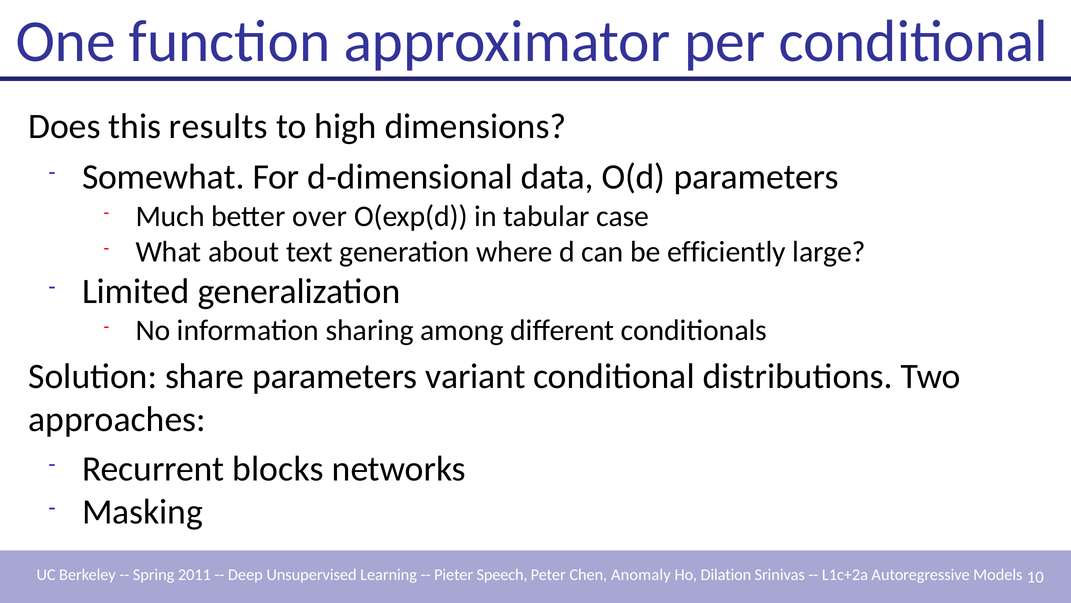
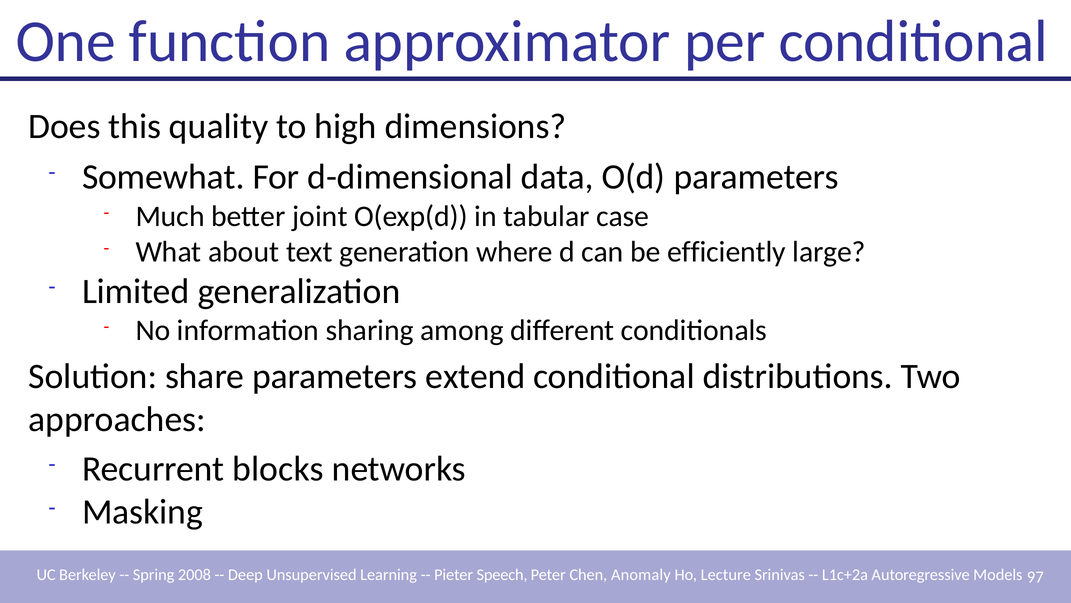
results: results -> quality
over: over -> joint
variant: variant -> extend
2011: 2011 -> 2008
Dilation: Dilation -> Lecture
10: 10 -> 97
